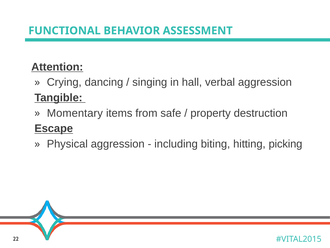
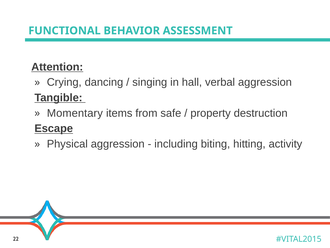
picking: picking -> activity
